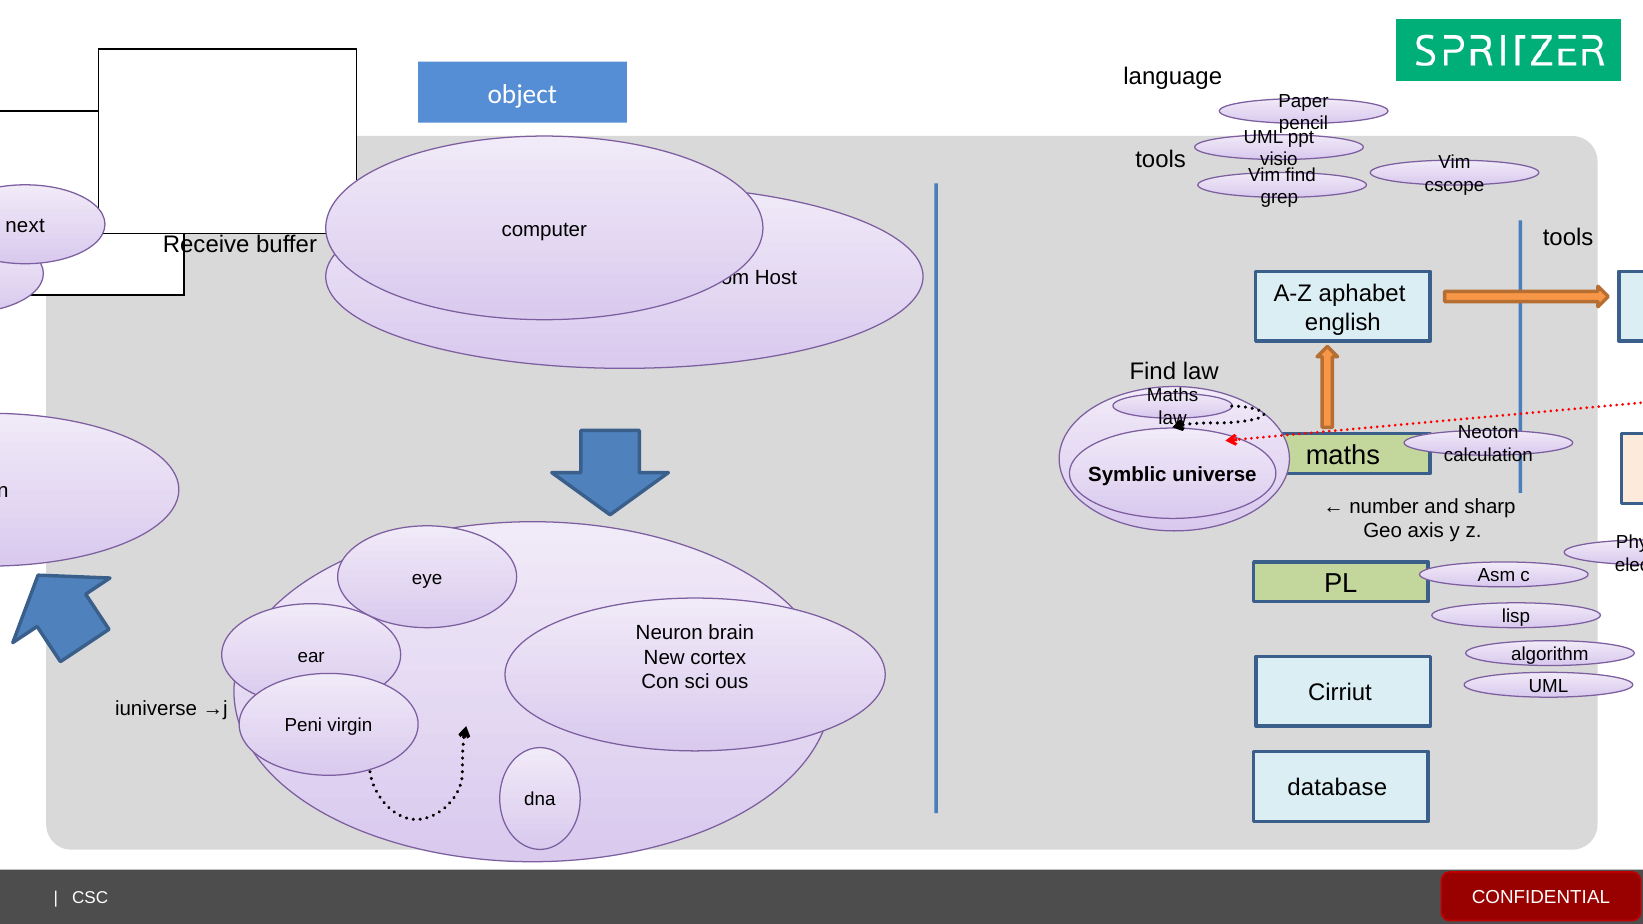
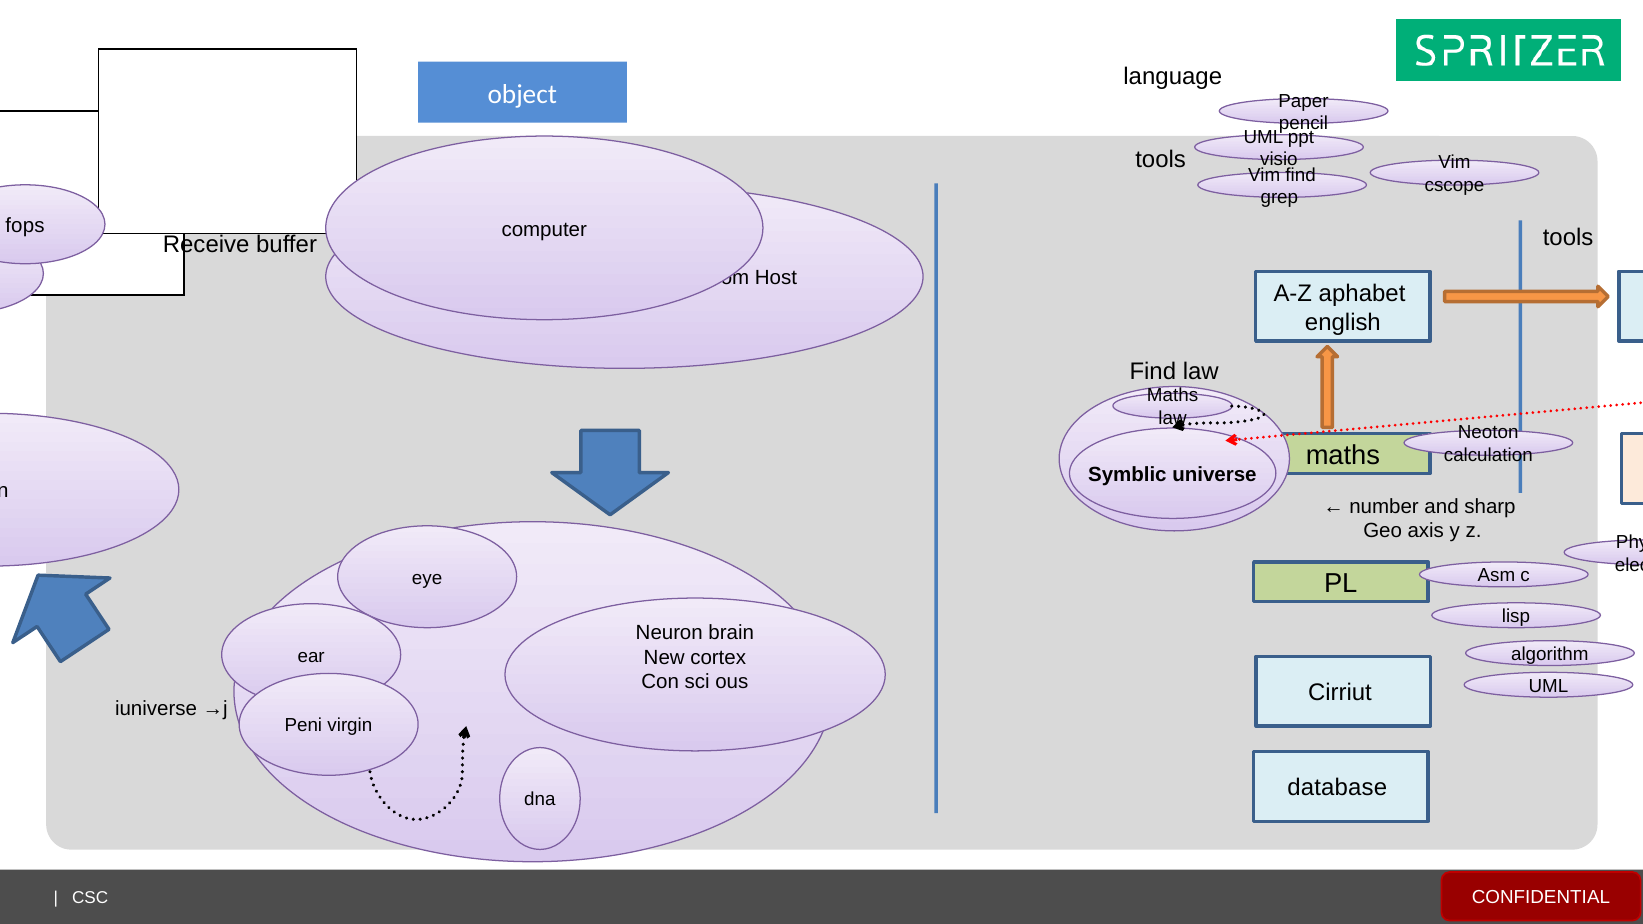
next: next -> fops
